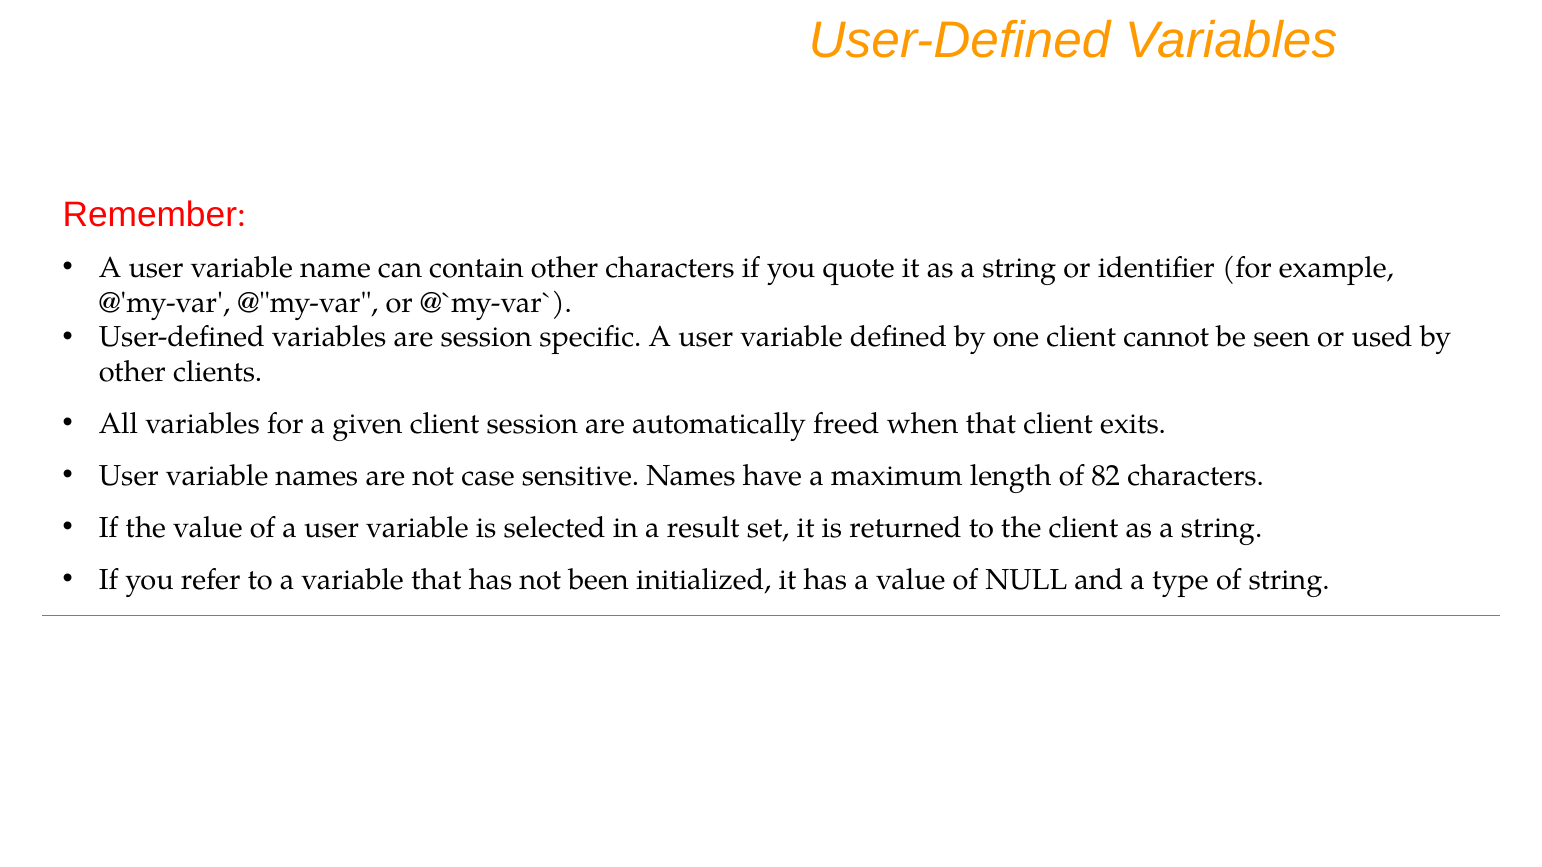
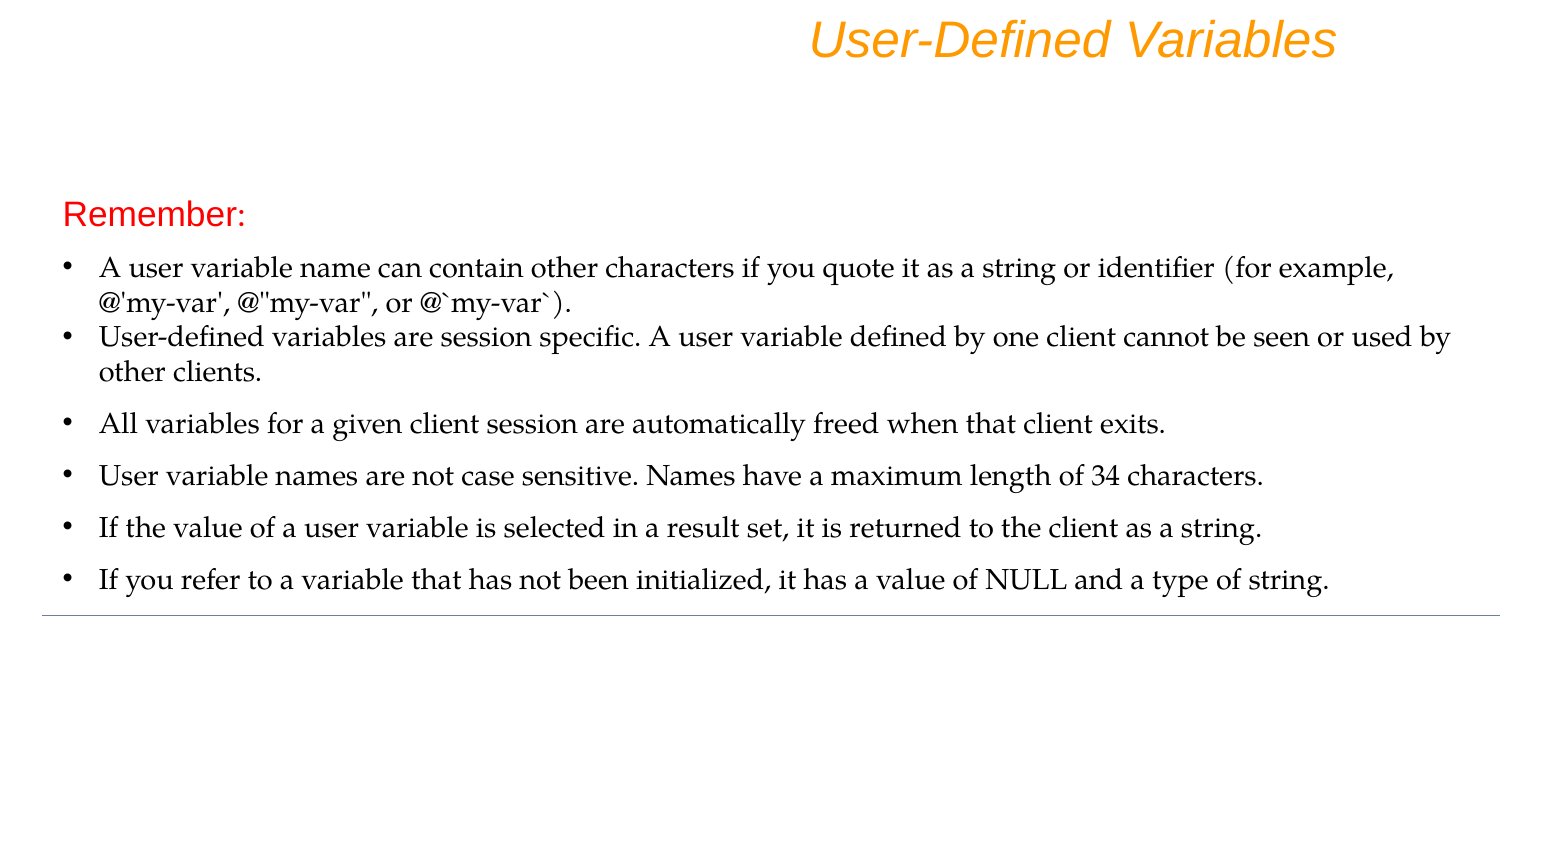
82: 82 -> 34
